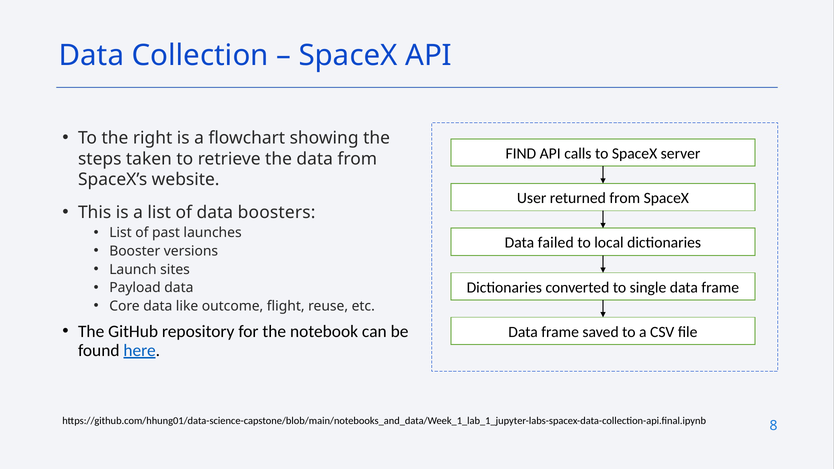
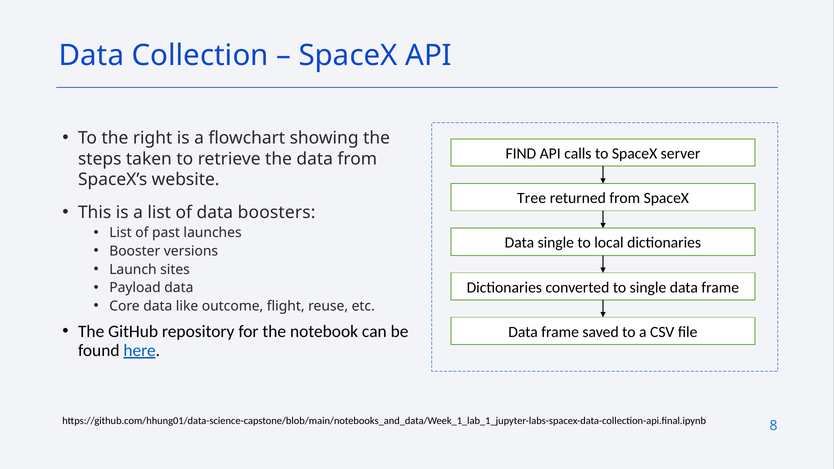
User: User -> Tree
Data failed: failed -> single
